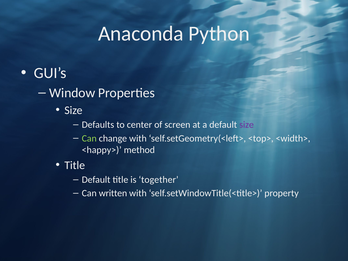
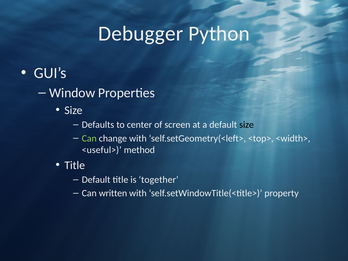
Anaconda: Anaconda -> Debugger
size at (247, 125) colour: purple -> black
<happy>: <happy> -> <useful>
